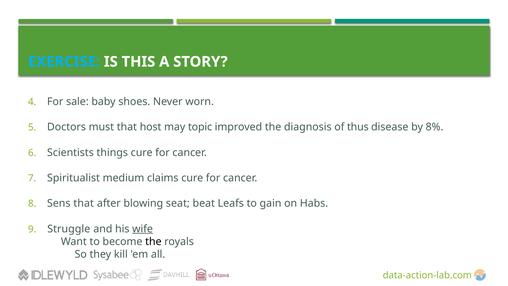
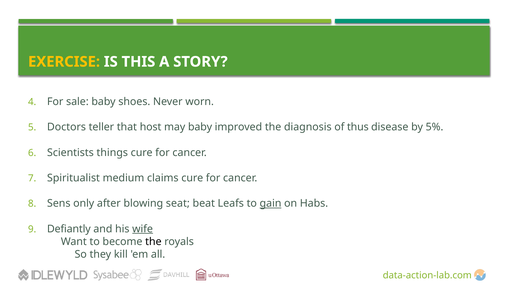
EXERCISE colour: light blue -> yellow
must: must -> teller
may topic: topic -> baby
8%: 8% -> 5%
Sens that: that -> only
gain underline: none -> present
Struggle: Struggle -> Defiantly
